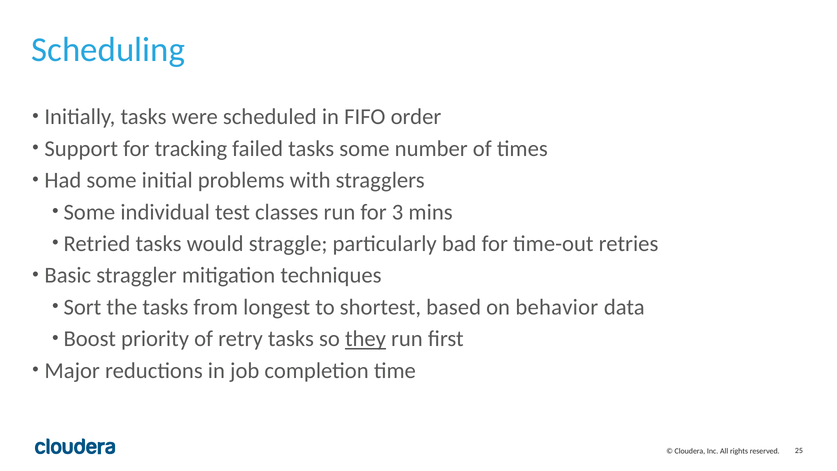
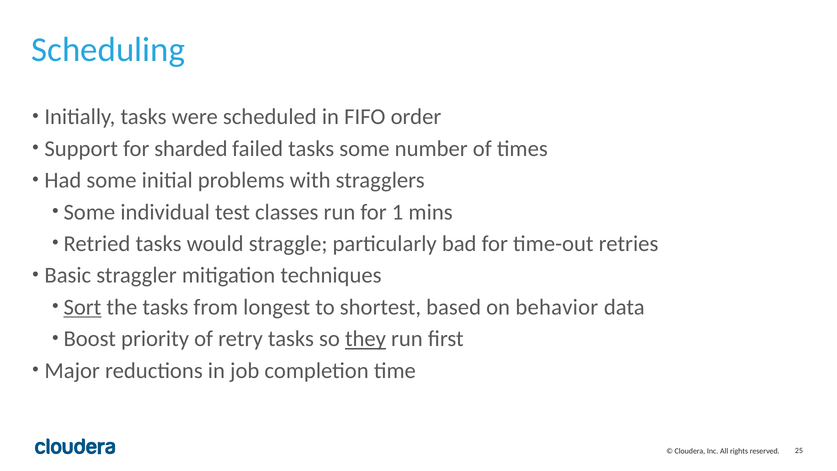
tracking: tracking -> sharded
3: 3 -> 1
Sort underline: none -> present
